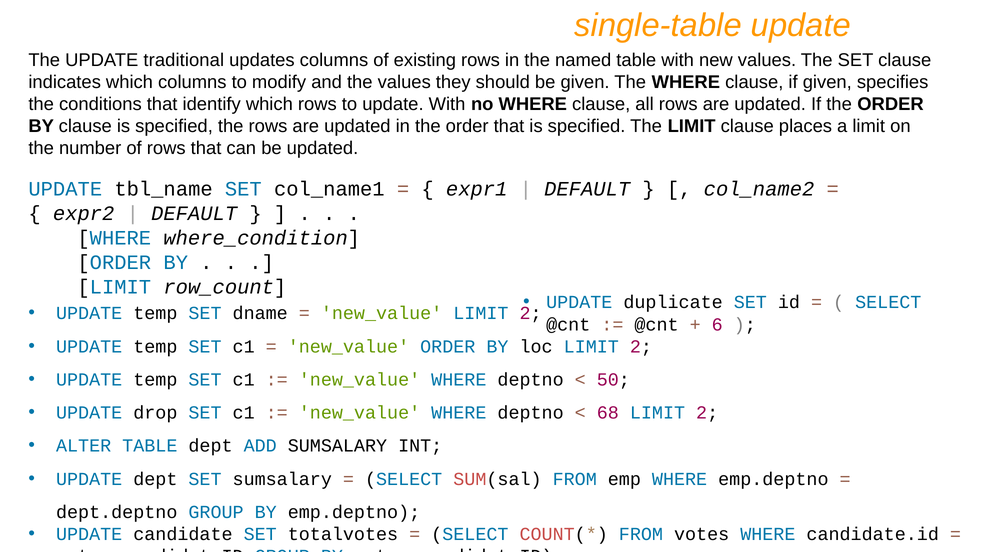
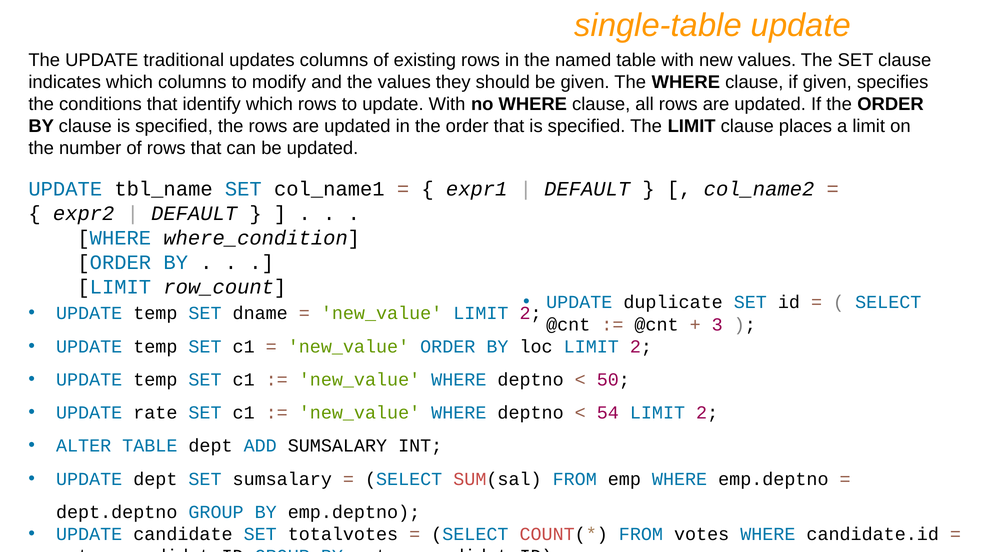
6: 6 -> 3
drop: drop -> rate
68: 68 -> 54
